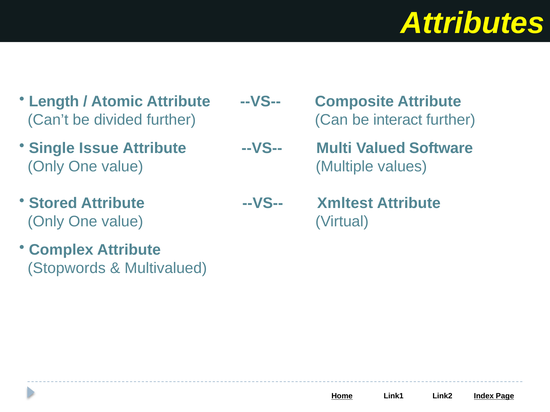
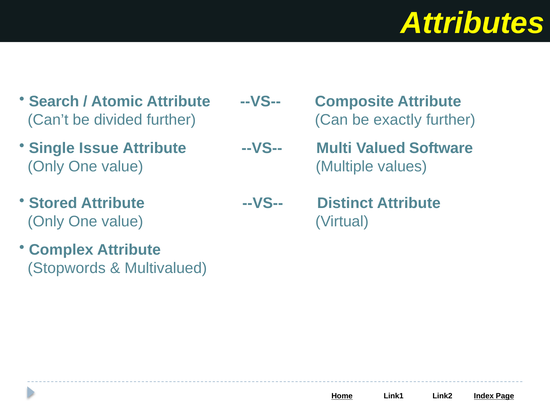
Length: Length -> Search
interact: interact -> exactly
Xmltest: Xmltest -> Distinct
